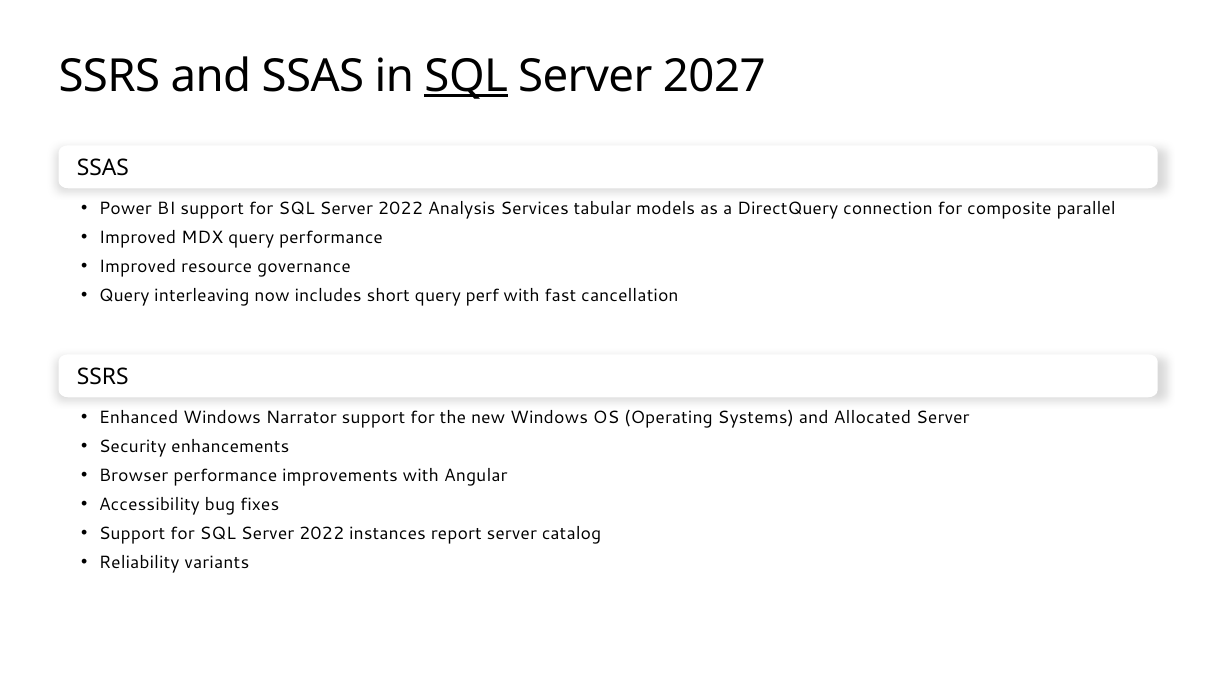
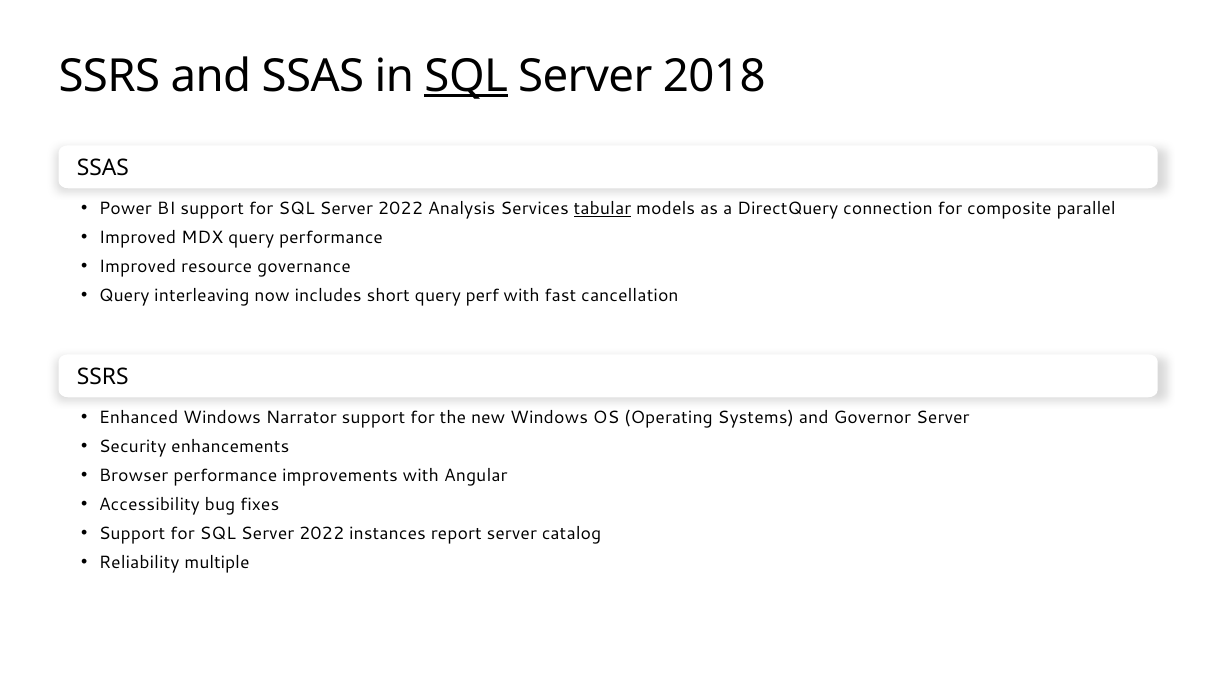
2027: 2027 -> 2018
tabular underline: none -> present
Allocated: Allocated -> Governor
variants: variants -> multiple
